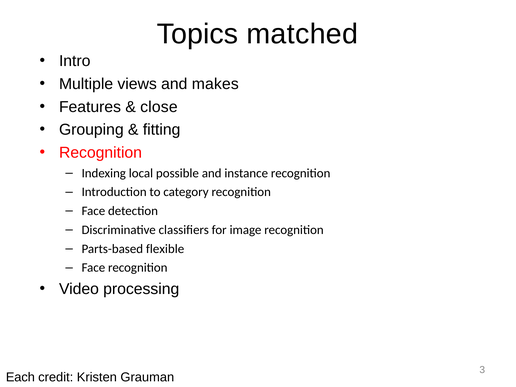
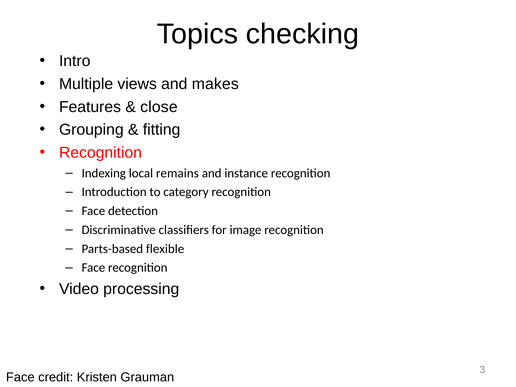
matched: matched -> checking
possible: possible -> remains
Each at (20, 377): Each -> Face
